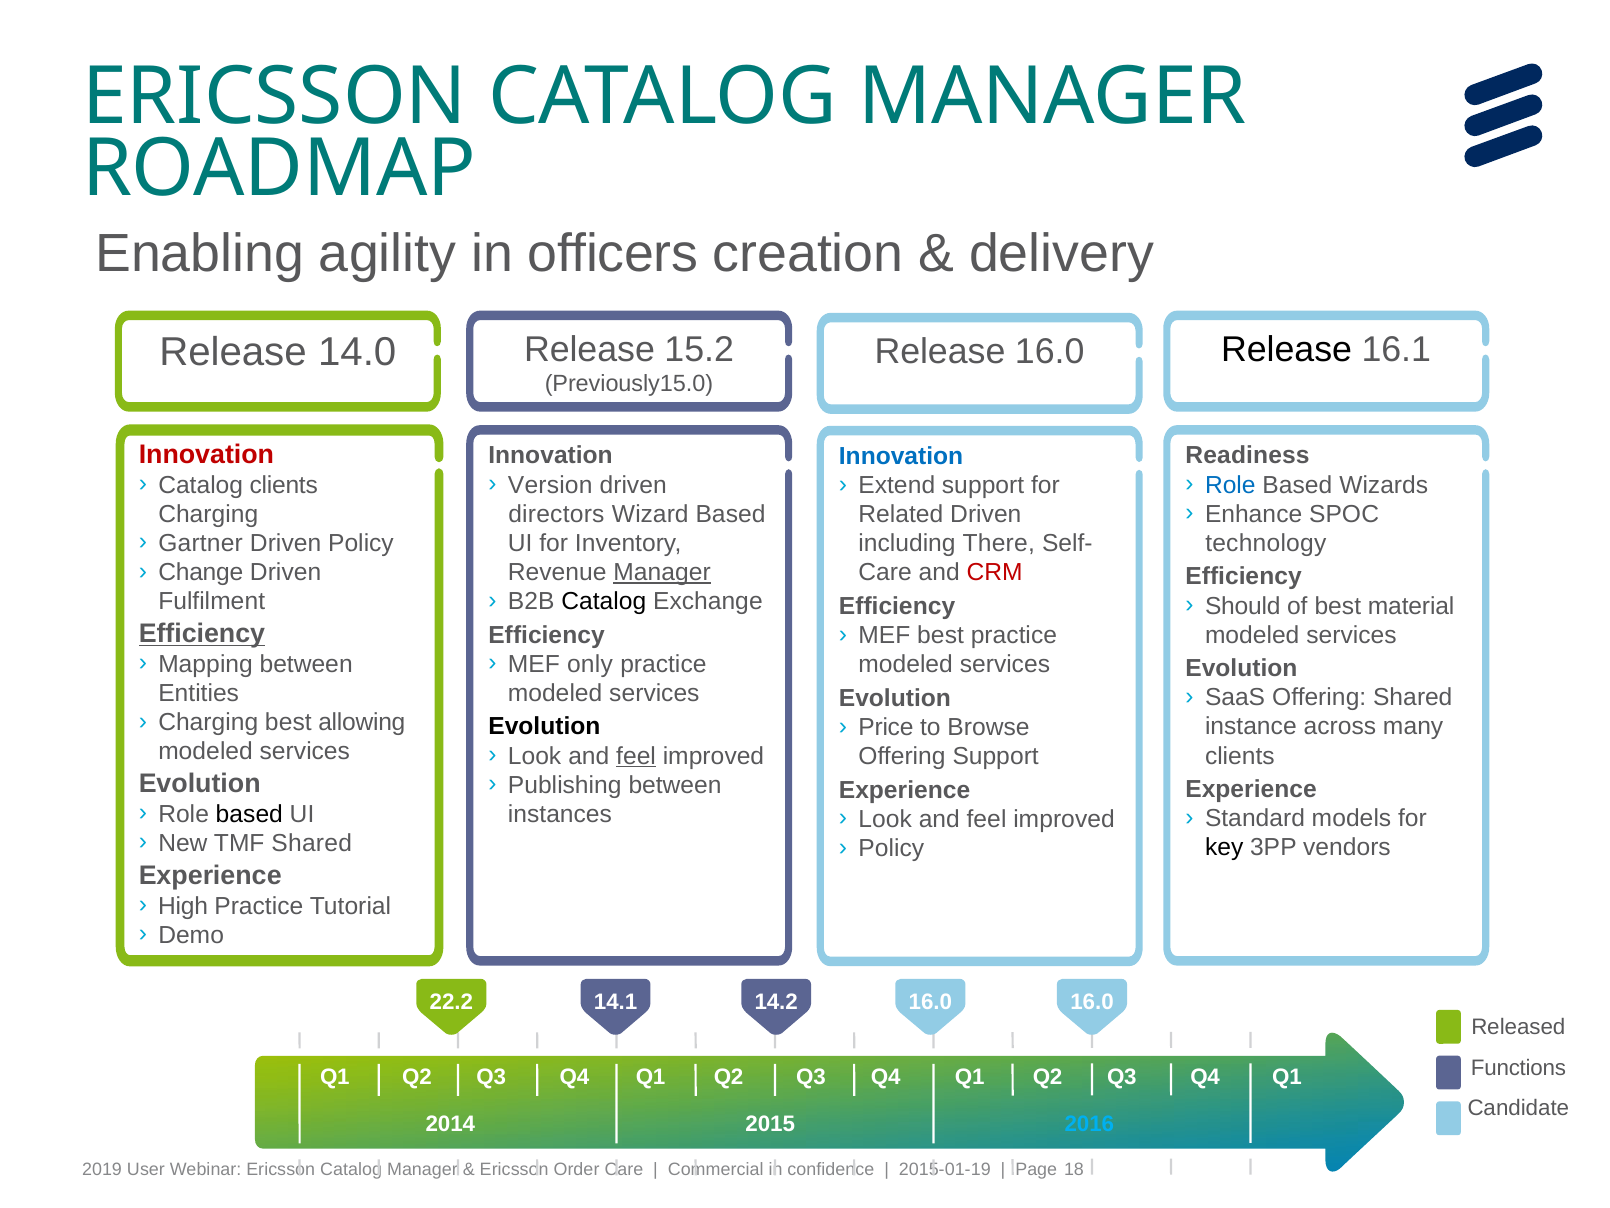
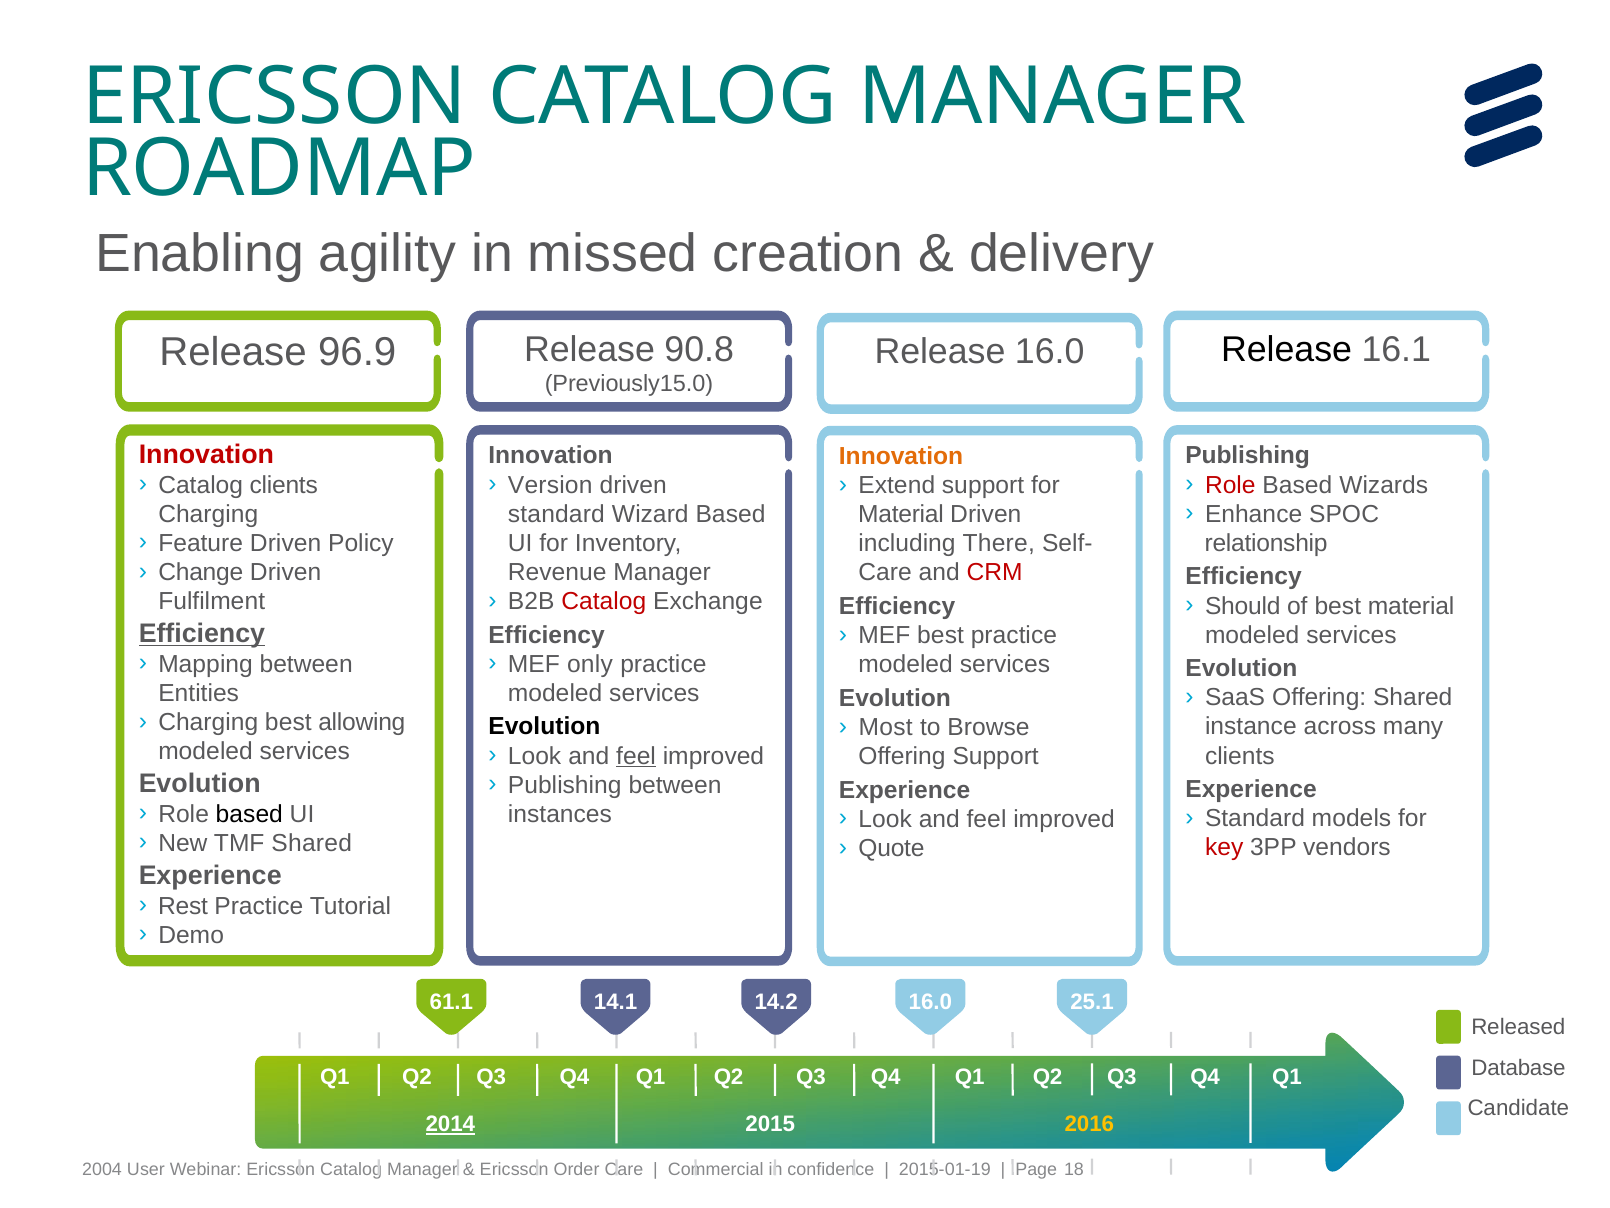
officers: officers -> missed
14.0: 14.0 -> 96.9
15.2: 15.2 -> 90.8
Readiness at (1248, 456): Readiness -> Publishing
Innovation at (901, 456) colour: blue -> orange
Role at (1230, 485) colour: blue -> red
directors at (556, 514): directors -> standard
Related at (901, 514): Related -> Material
Gartner: Gartner -> Feature
technology: technology -> relationship
Manager at (662, 572) underline: present -> none
Catalog at (604, 601) colour: black -> red
Price: Price -> Most
Policy at (891, 848): Policy -> Quote
key colour: black -> red
High: High -> Rest
22.2: 22.2 -> 61.1
16.0 at (1092, 1001): 16.0 -> 25.1
Functions: Functions -> Database
2014 underline: none -> present
2016 colour: light blue -> yellow
2019: 2019 -> 2004
